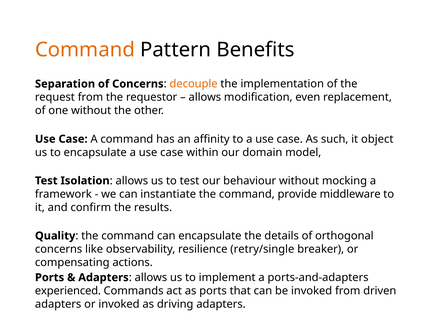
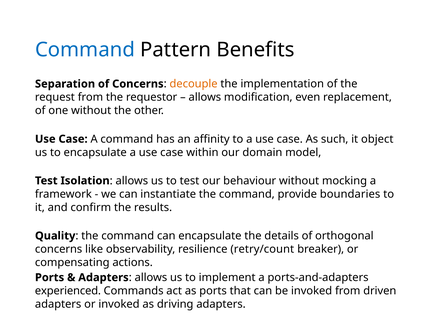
Command at (85, 50) colour: orange -> blue
middleware: middleware -> boundaries
retry/single: retry/single -> retry/count
